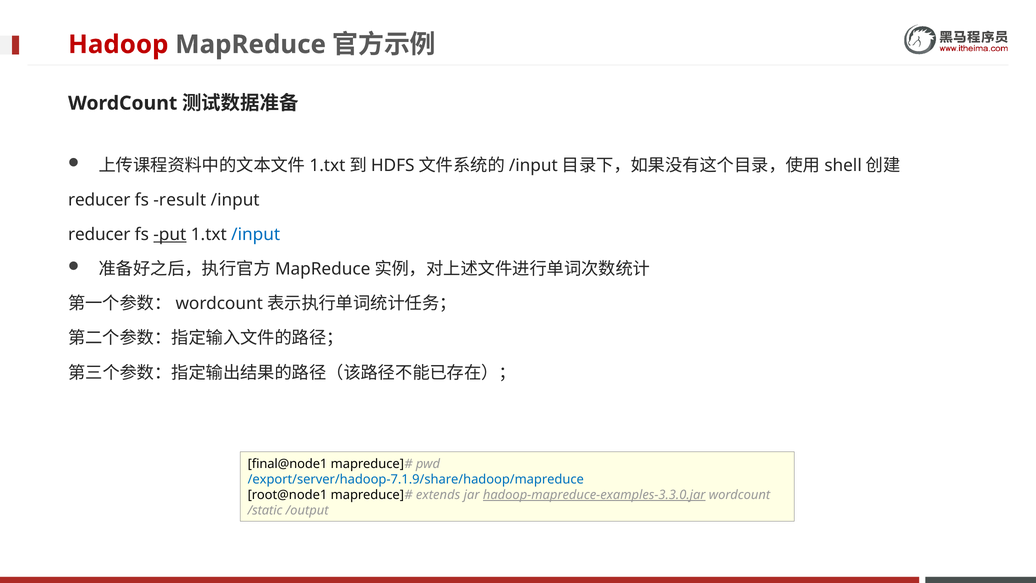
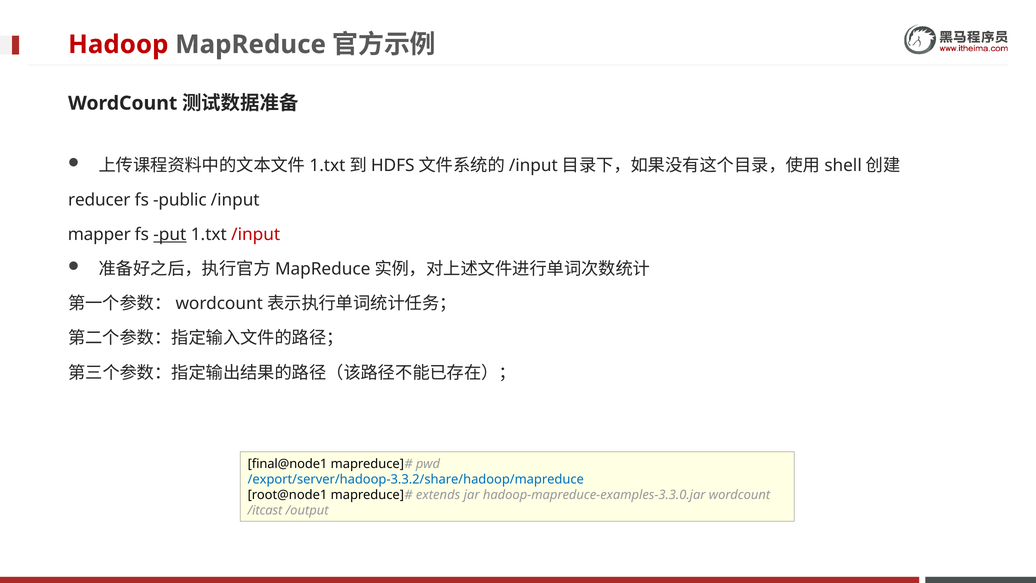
result: result -> public
reducer at (99, 235): reducer -> mapper
/input at (256, 235) colour: blue -> red
/export/server/hadoop-7.1.9/share/hadoop/mapreduce: /export/server/hadoop-7.1.9/share/hadoop/mapreduce -> /export/server/hadoop-3.3.2/share/hadoop/mapreduce
hadoop-mapreduce-examples-3.3.0.jar underline: present -> none
/static: /static -> /itcast
